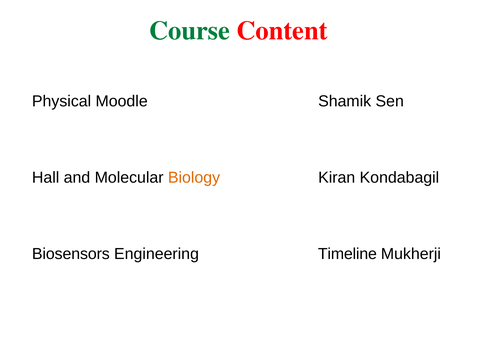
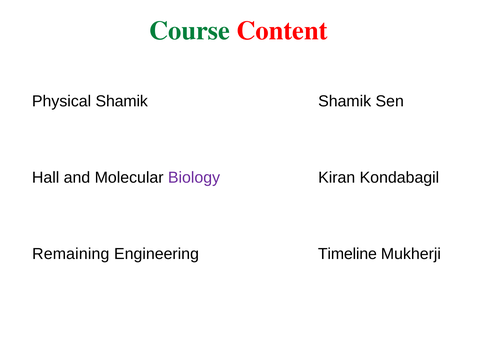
Physical Moodle: Moodle -> Shamik
Biology colour: orange -> purple
Biosensors: Biosensors -> Remaining
